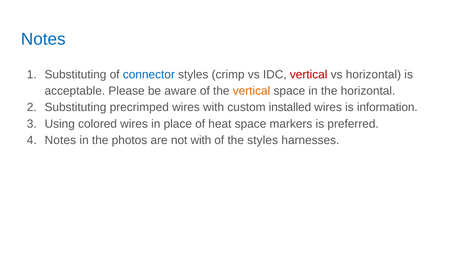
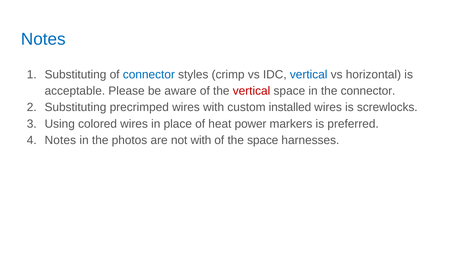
vertical at (309, 75) colour: red -> blue
vertical at (252, 91) colour: orange -> red
the horizontal: horizontal -> connector
information: information -> screwlocks
heat space: space -> power
the styles: styles -> space
